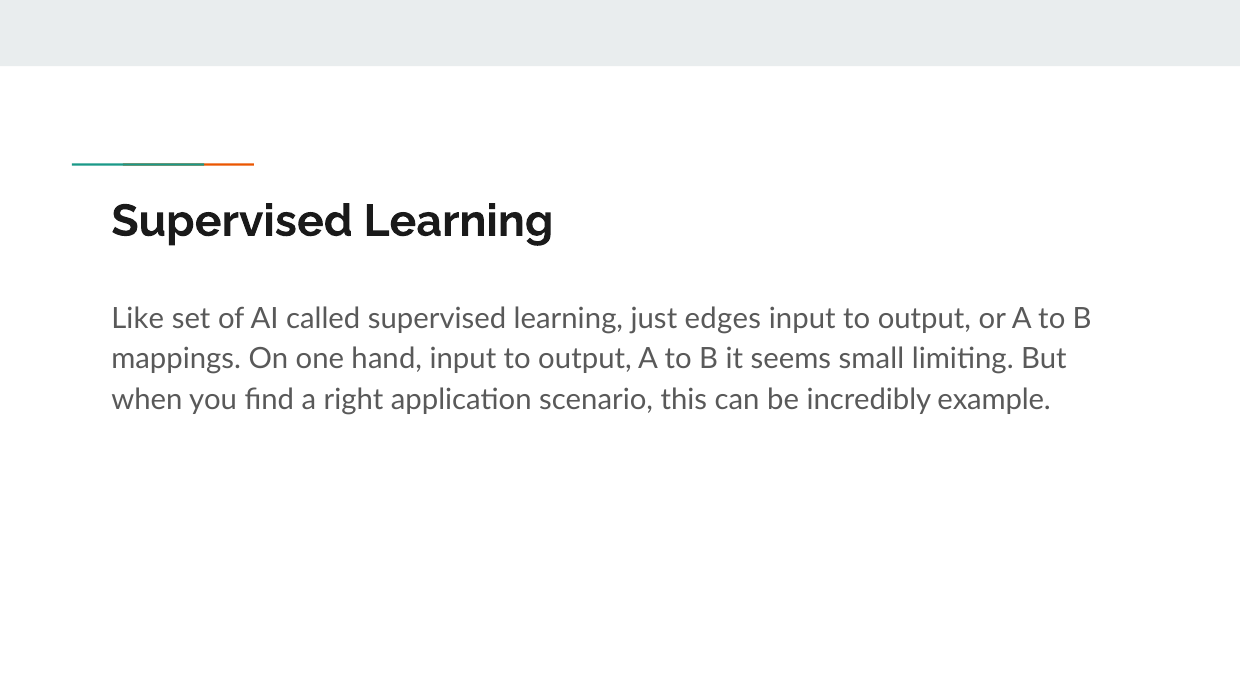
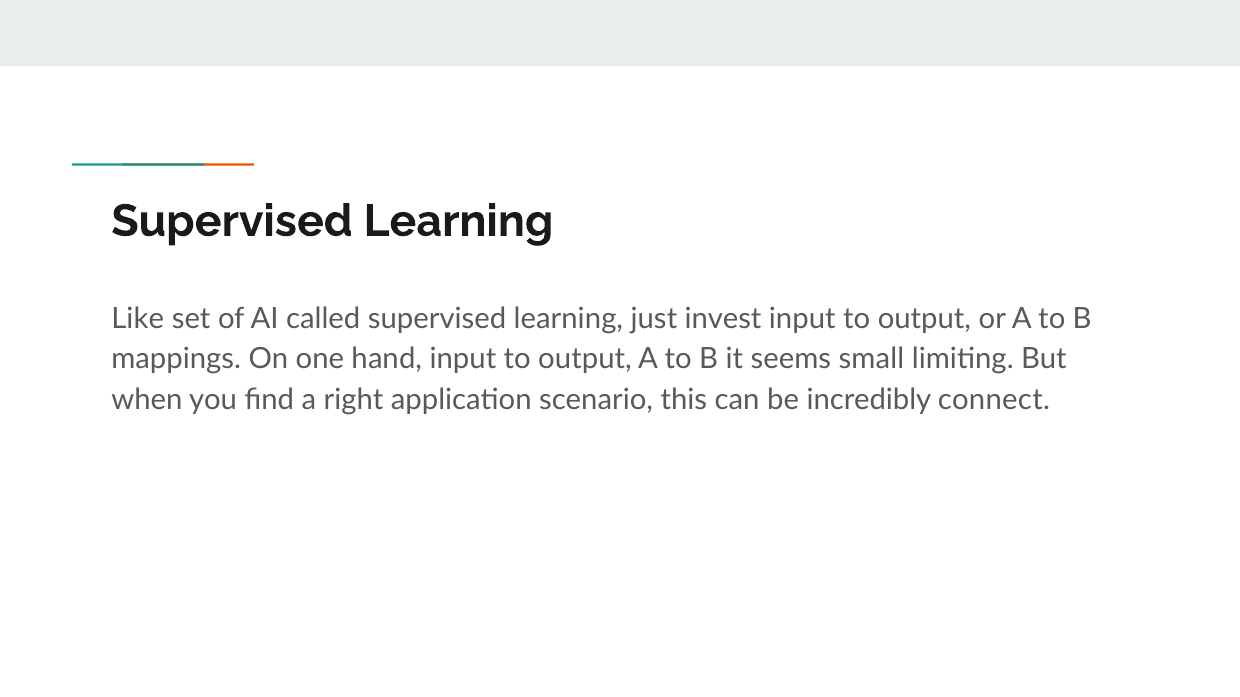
edges: edges -> invest
example: example -> connect
